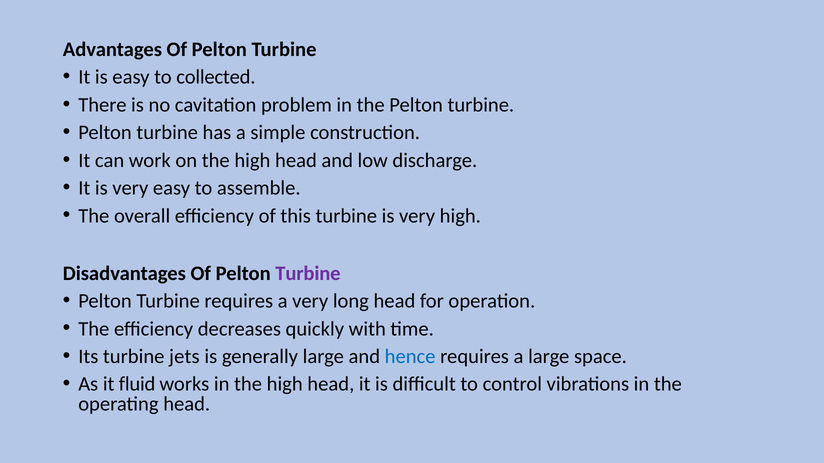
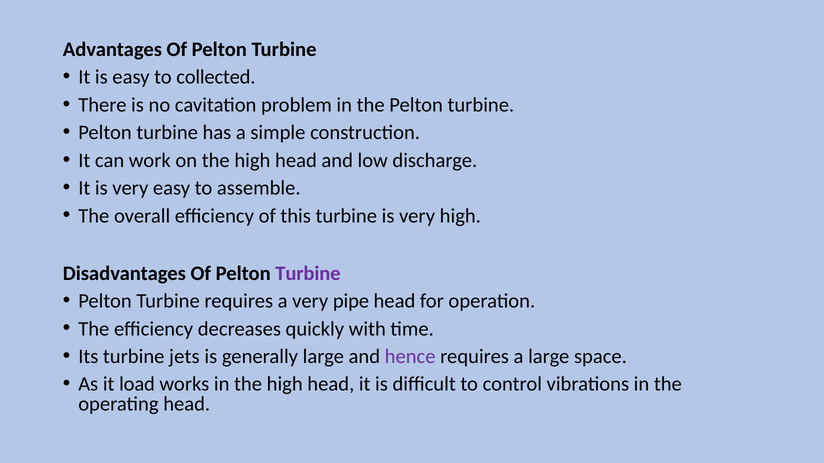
long: long -> pipe
hence colour: blue -> purple
fluid: fluid -> load
